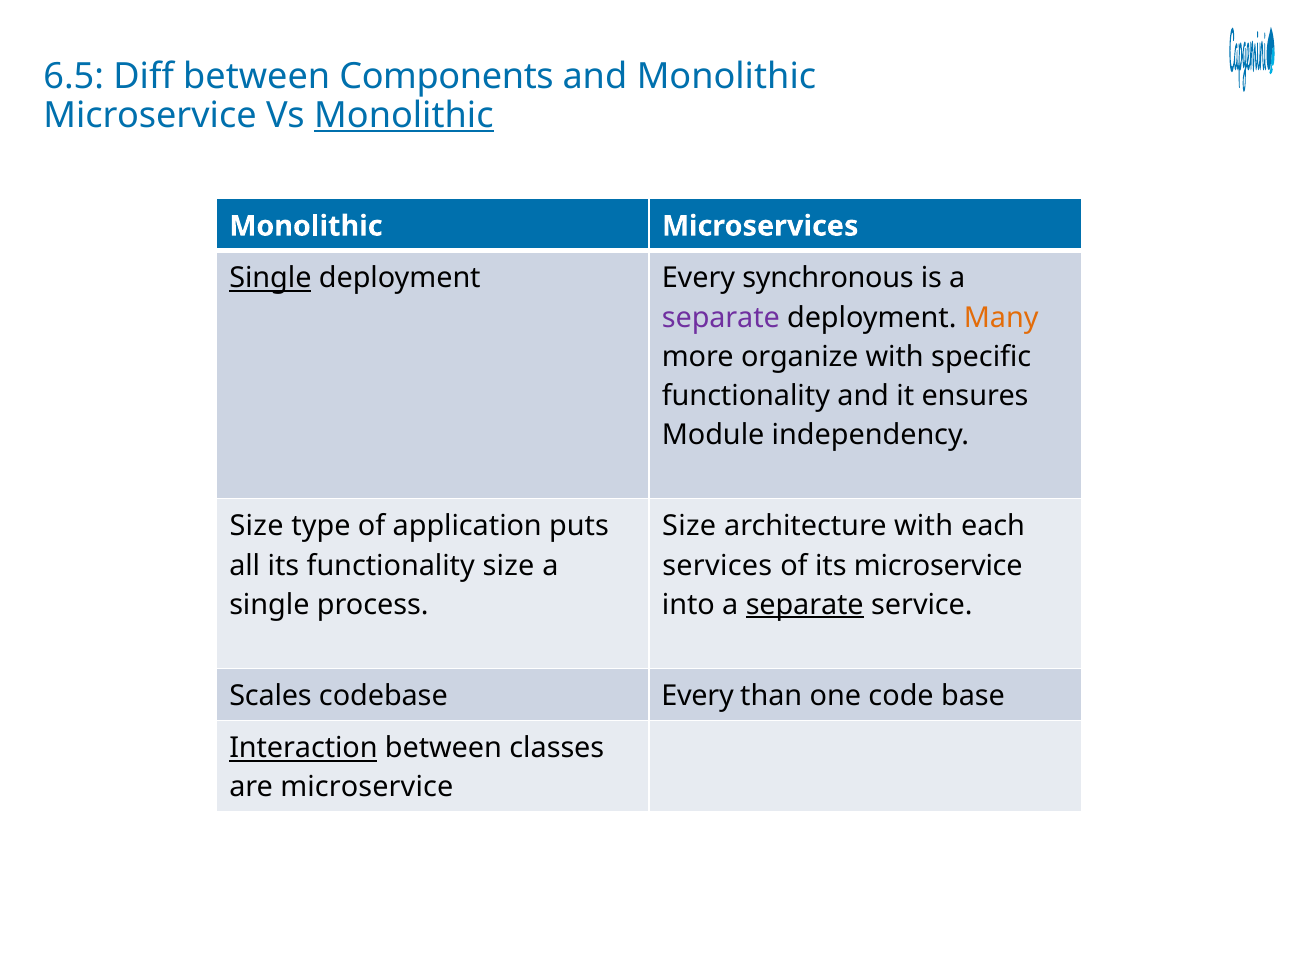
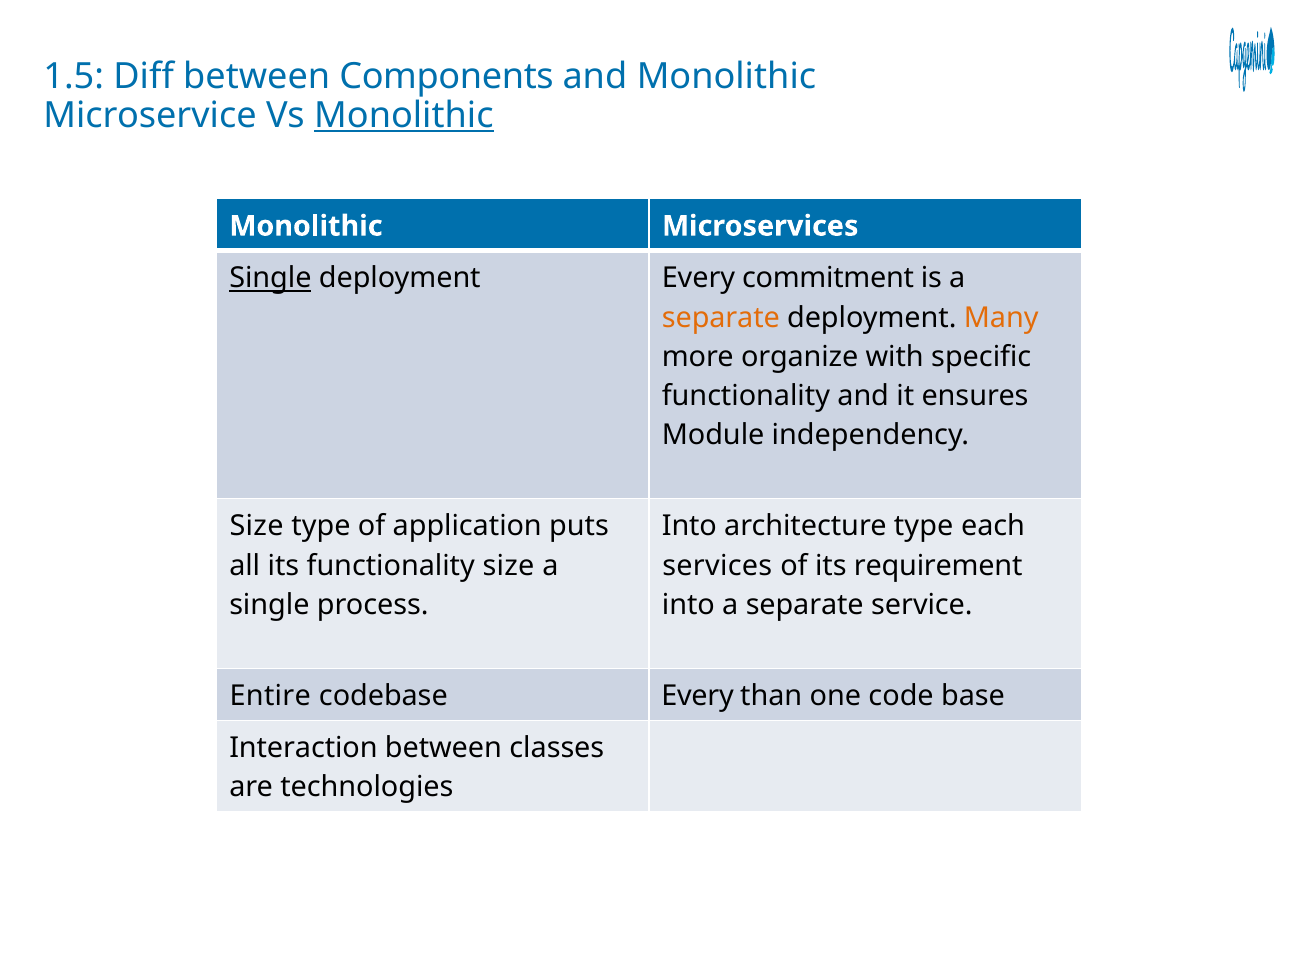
6.5: 6.5 -> 1.5
synchronous: synchronous -> commitment
separate at (721, 317) colour: purple -> orange
Size at (689, 526): Size -> Into
architecture with: with -> type
its microservice: microservice -> requirement
separate at (805, 604) underline: present -> none
Scales: Scales -> Entire
Interaction underline: present -> none
are microservice: microservice -> technologies
